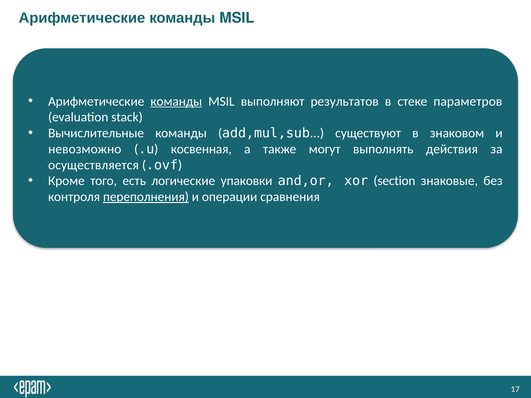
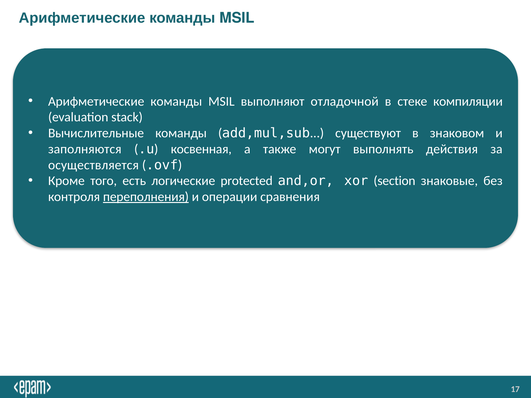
команды at (176, 101) underline: present -> none
результатов: результатов -> отладочной
параметров: параметров -> компиляции
невозможно: невозможно -> заполняются
упаковки: упаковки -> protected
